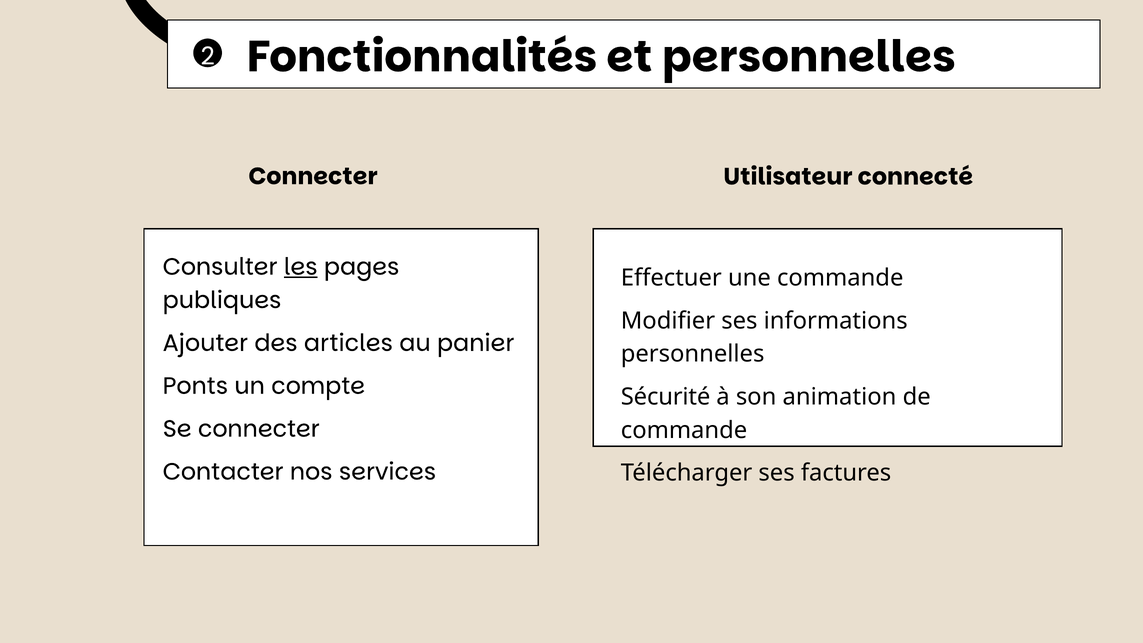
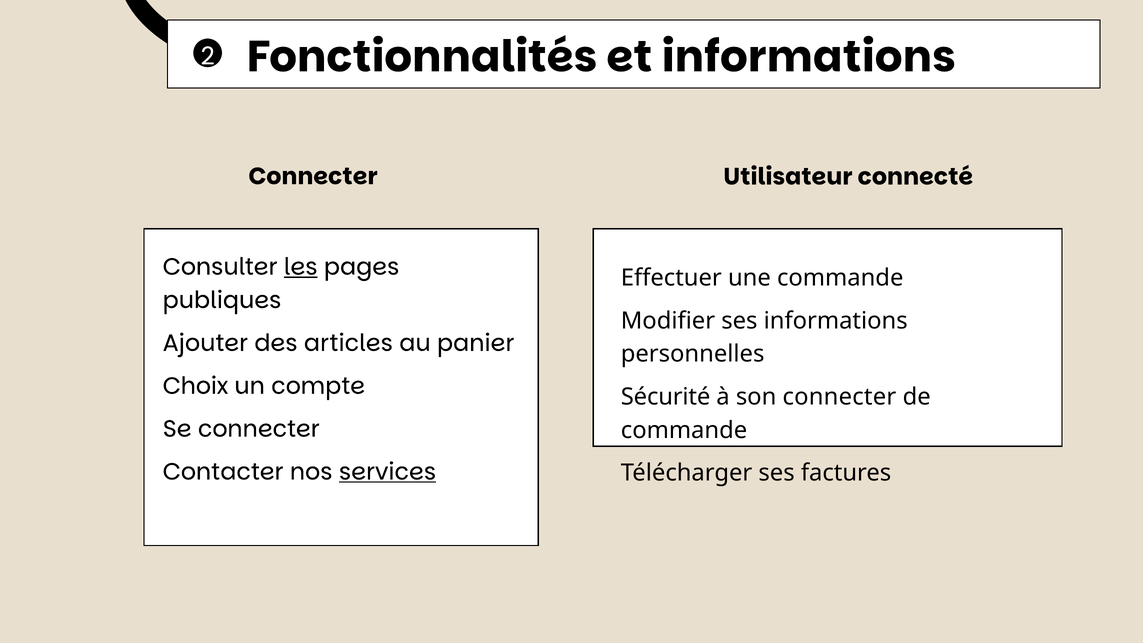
et personnelles: personnelles -> informations
Ponts: Ponts -> Choix
son animation: animation -> connecter
services underline: none -> present
